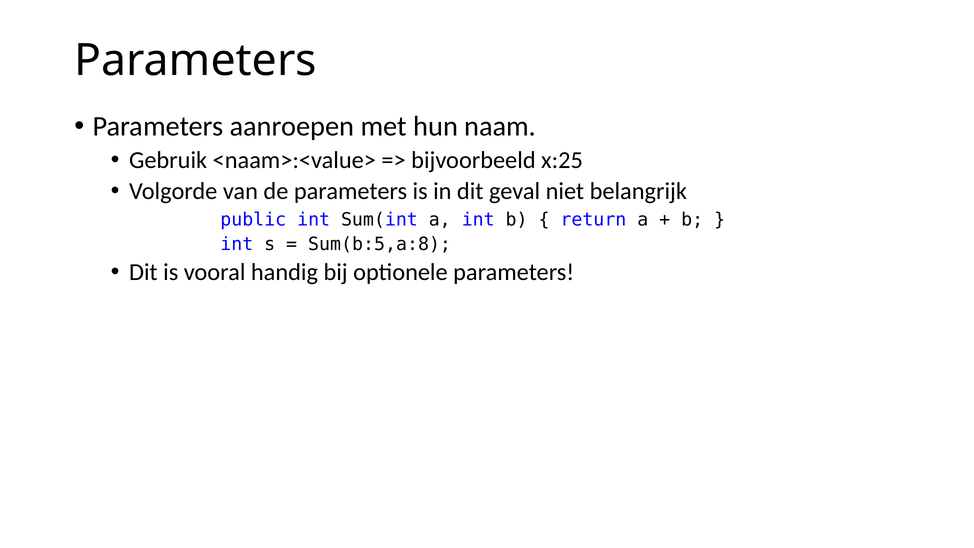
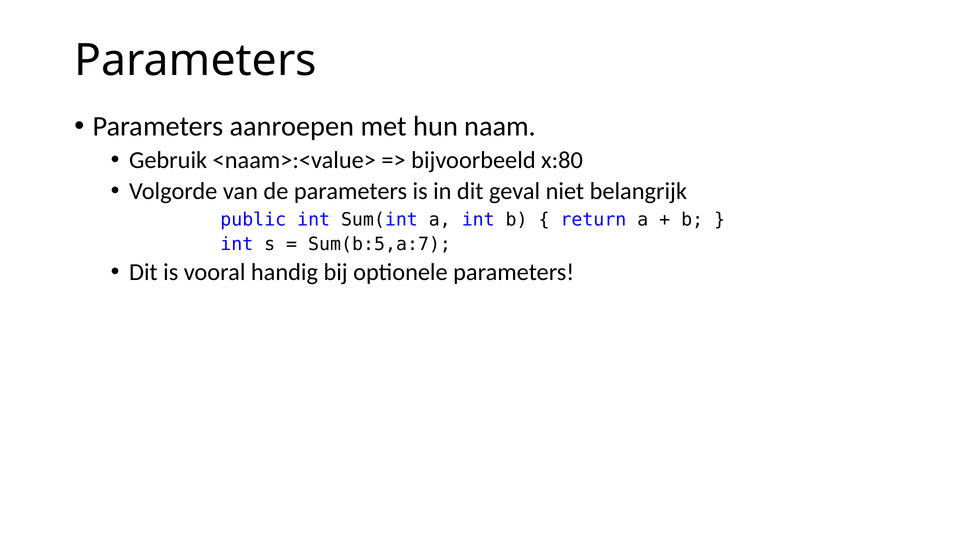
x:25: x:25 -> x:80
Sum(b:5,a:8: Sum(b:5,a:8 -> Sum(b:5,a:7
